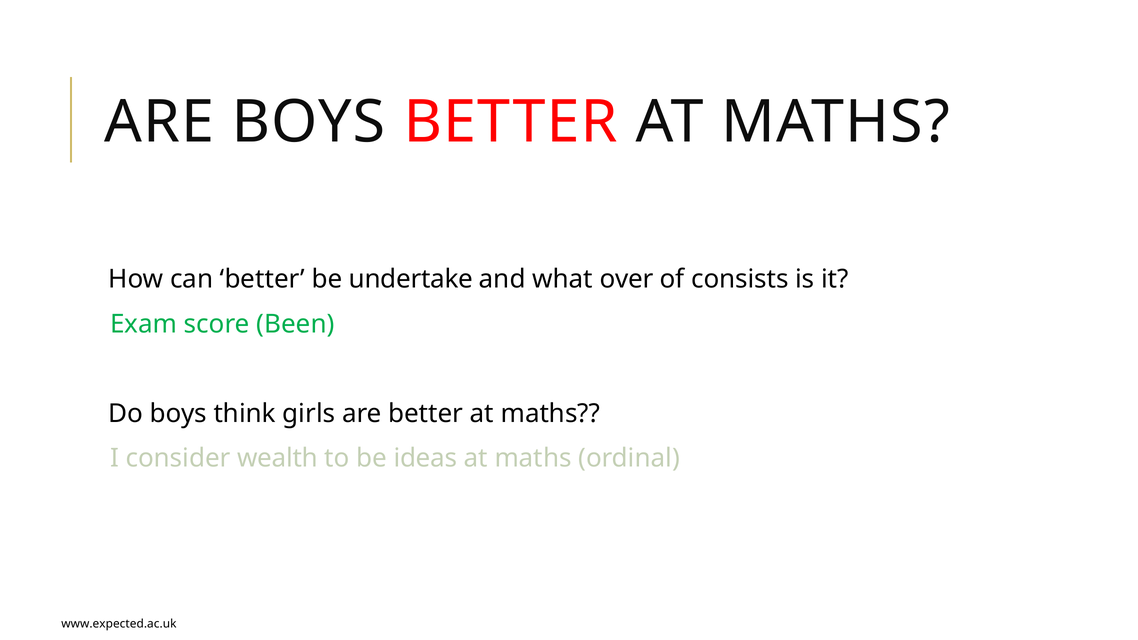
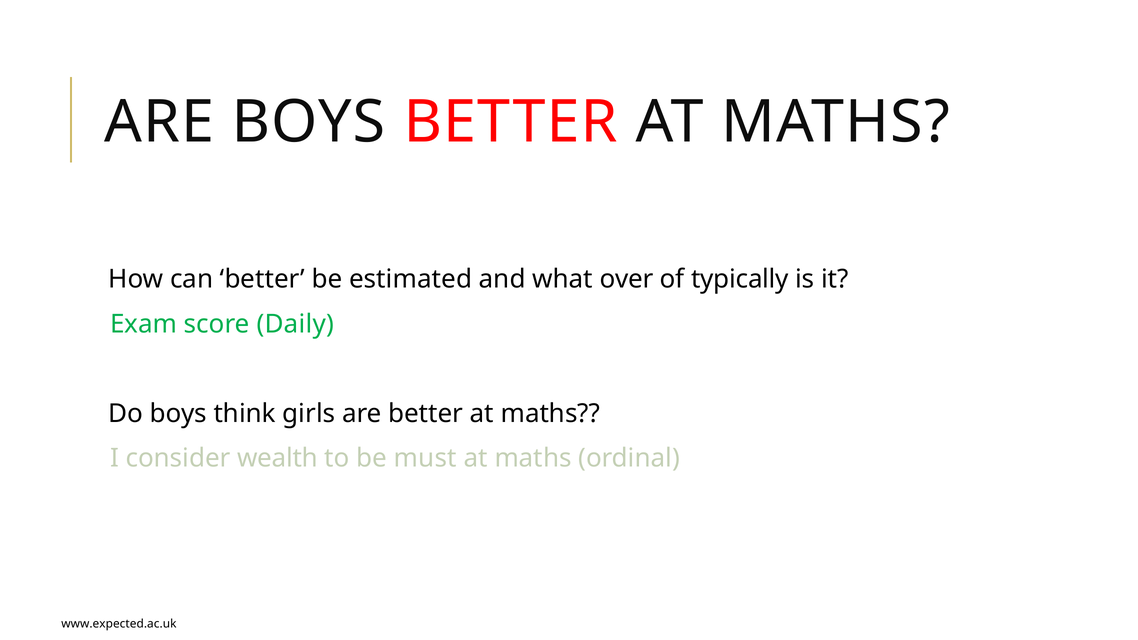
undertake: undertake -> estimated
consists: consists -> typically
Been: Been -> Daily
ideas: ideas -> must
